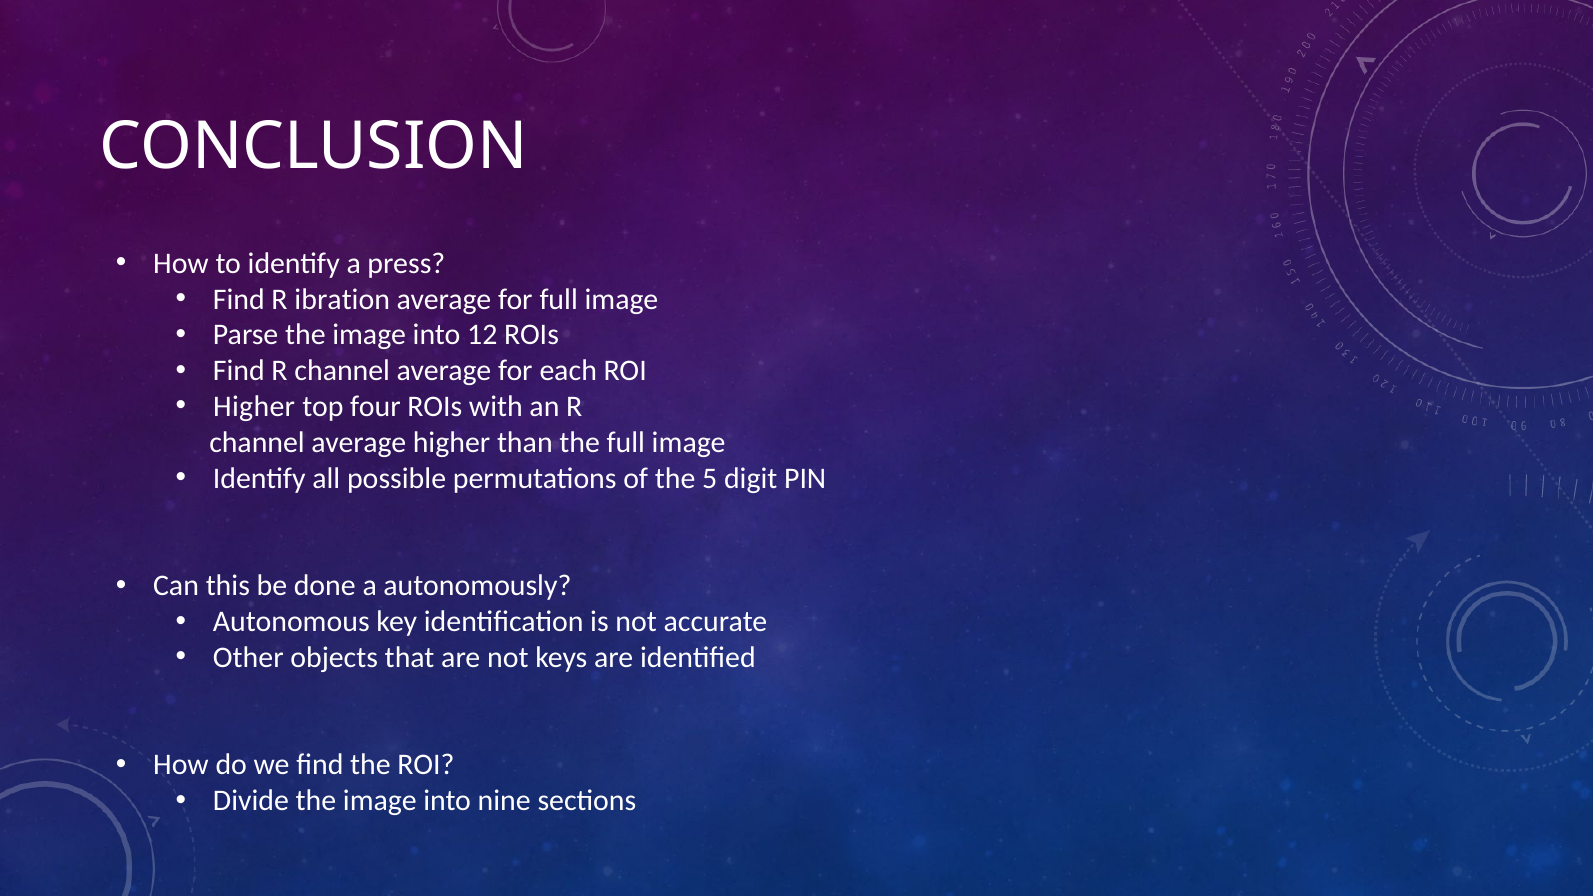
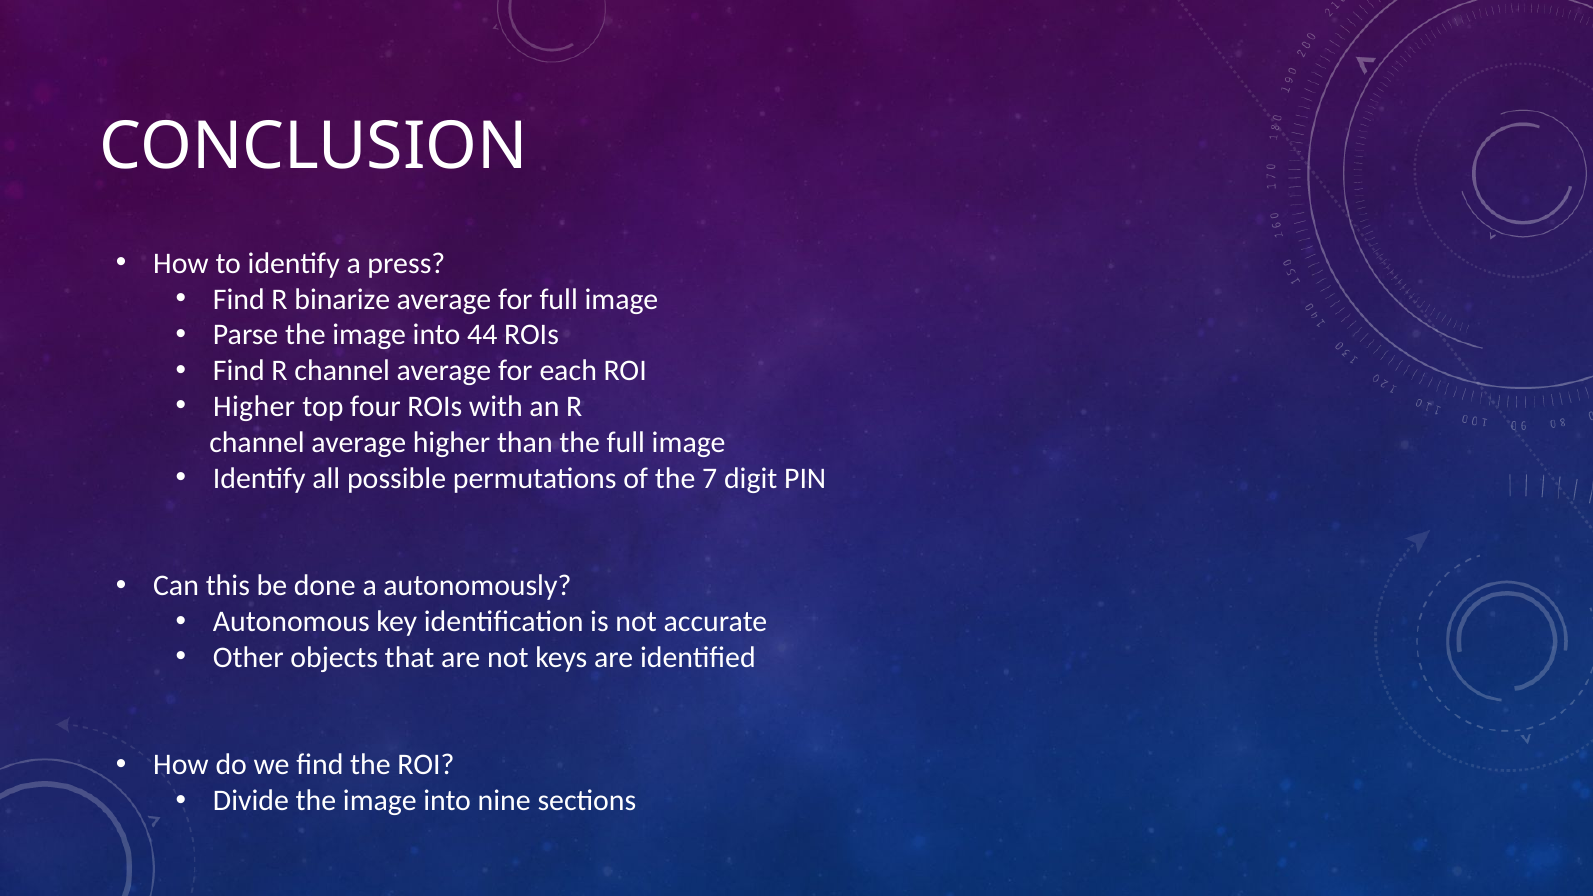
ibration: ibration -> binarize
12: 12 -> 44
5: 5 -> 7
